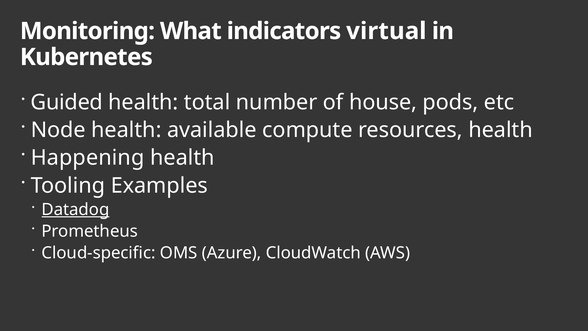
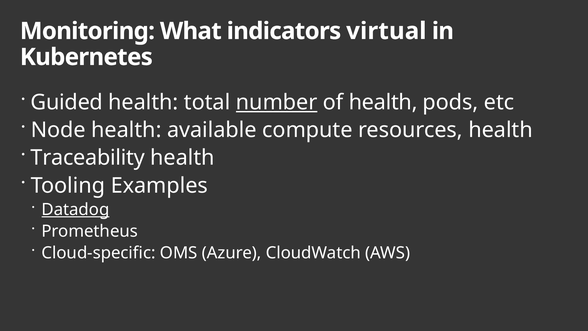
number underline: none -> present
of house: house -> health
Happening: Happening -> Traceability
